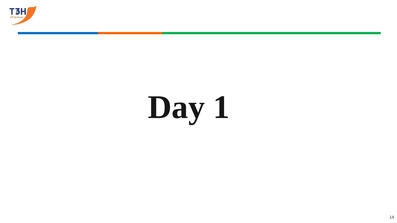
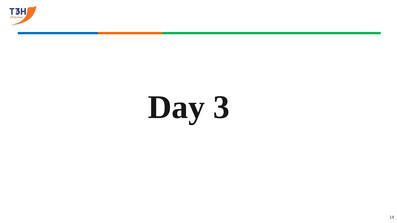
Day 1: 1 -> 3
